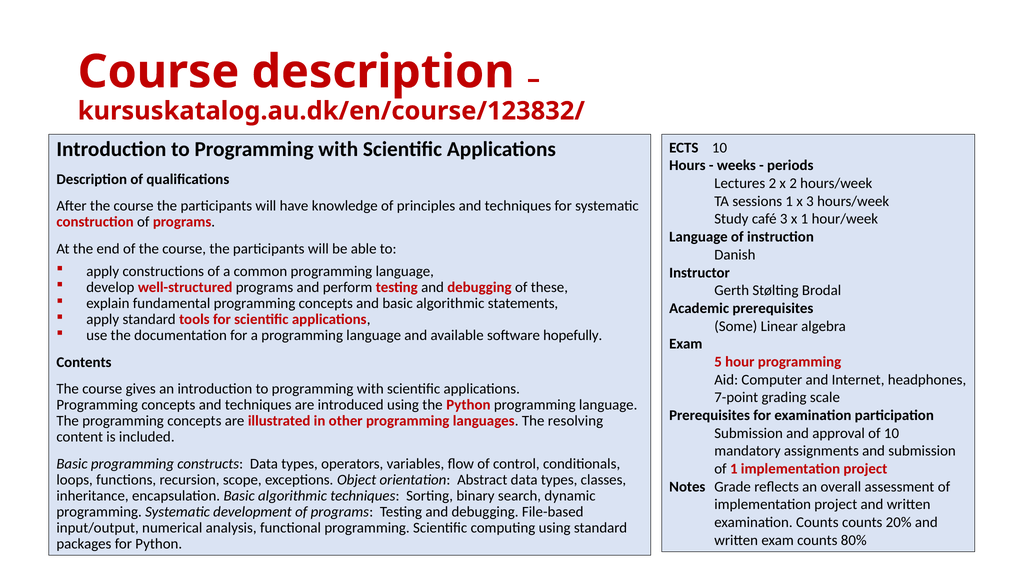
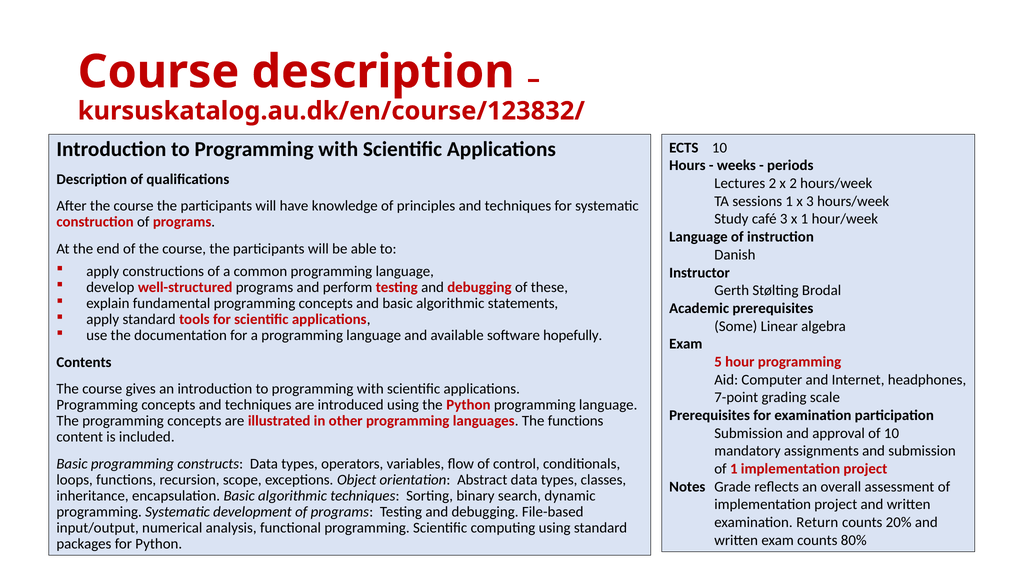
The resolving: resolving -> functions
examination Counts: Counts -> Return
